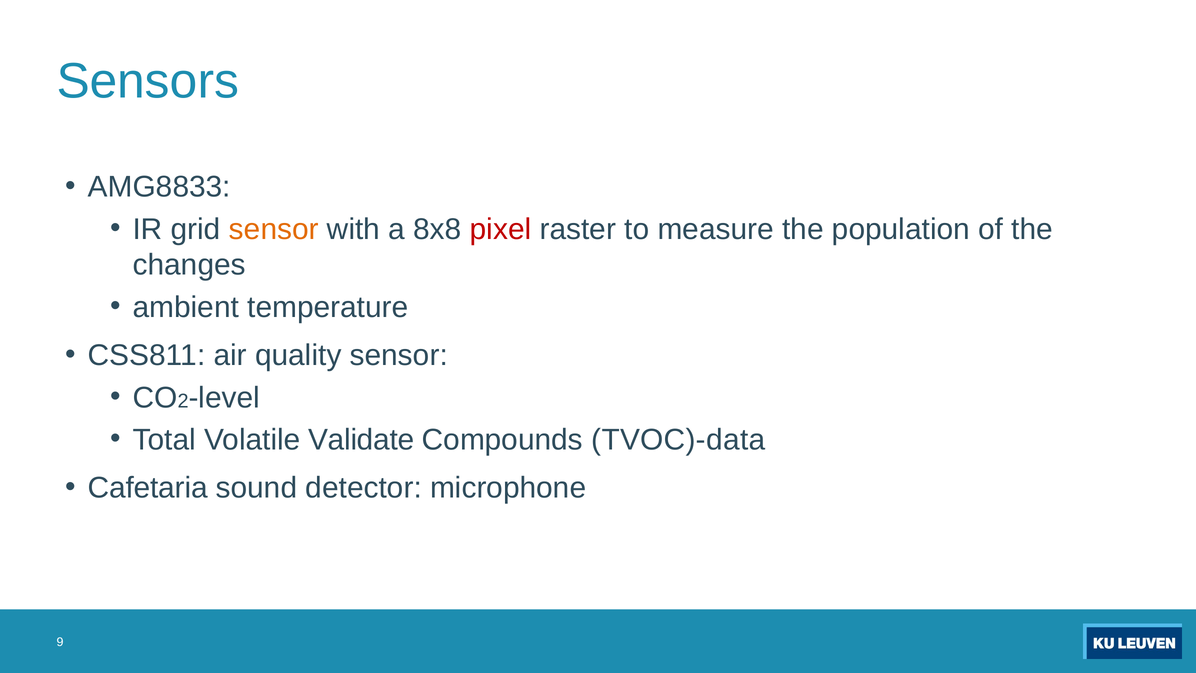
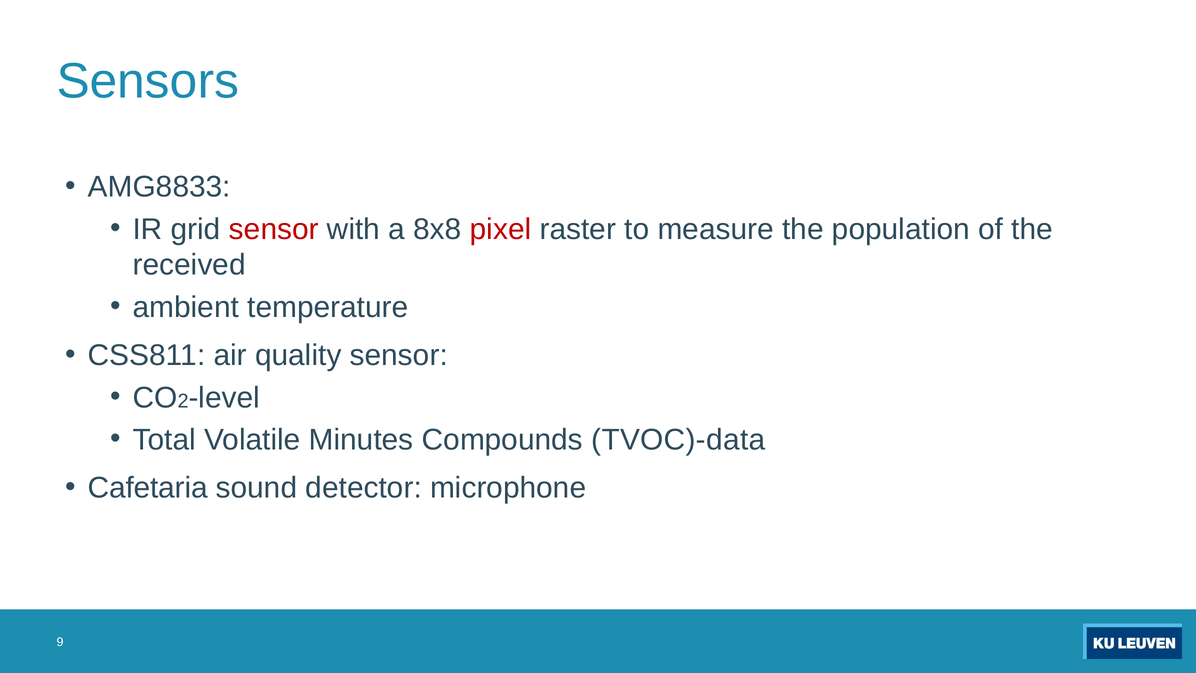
sensor at (274, 229) colour: orange -> red
changes: changes -> received
Validate: Validate -> Minutes
